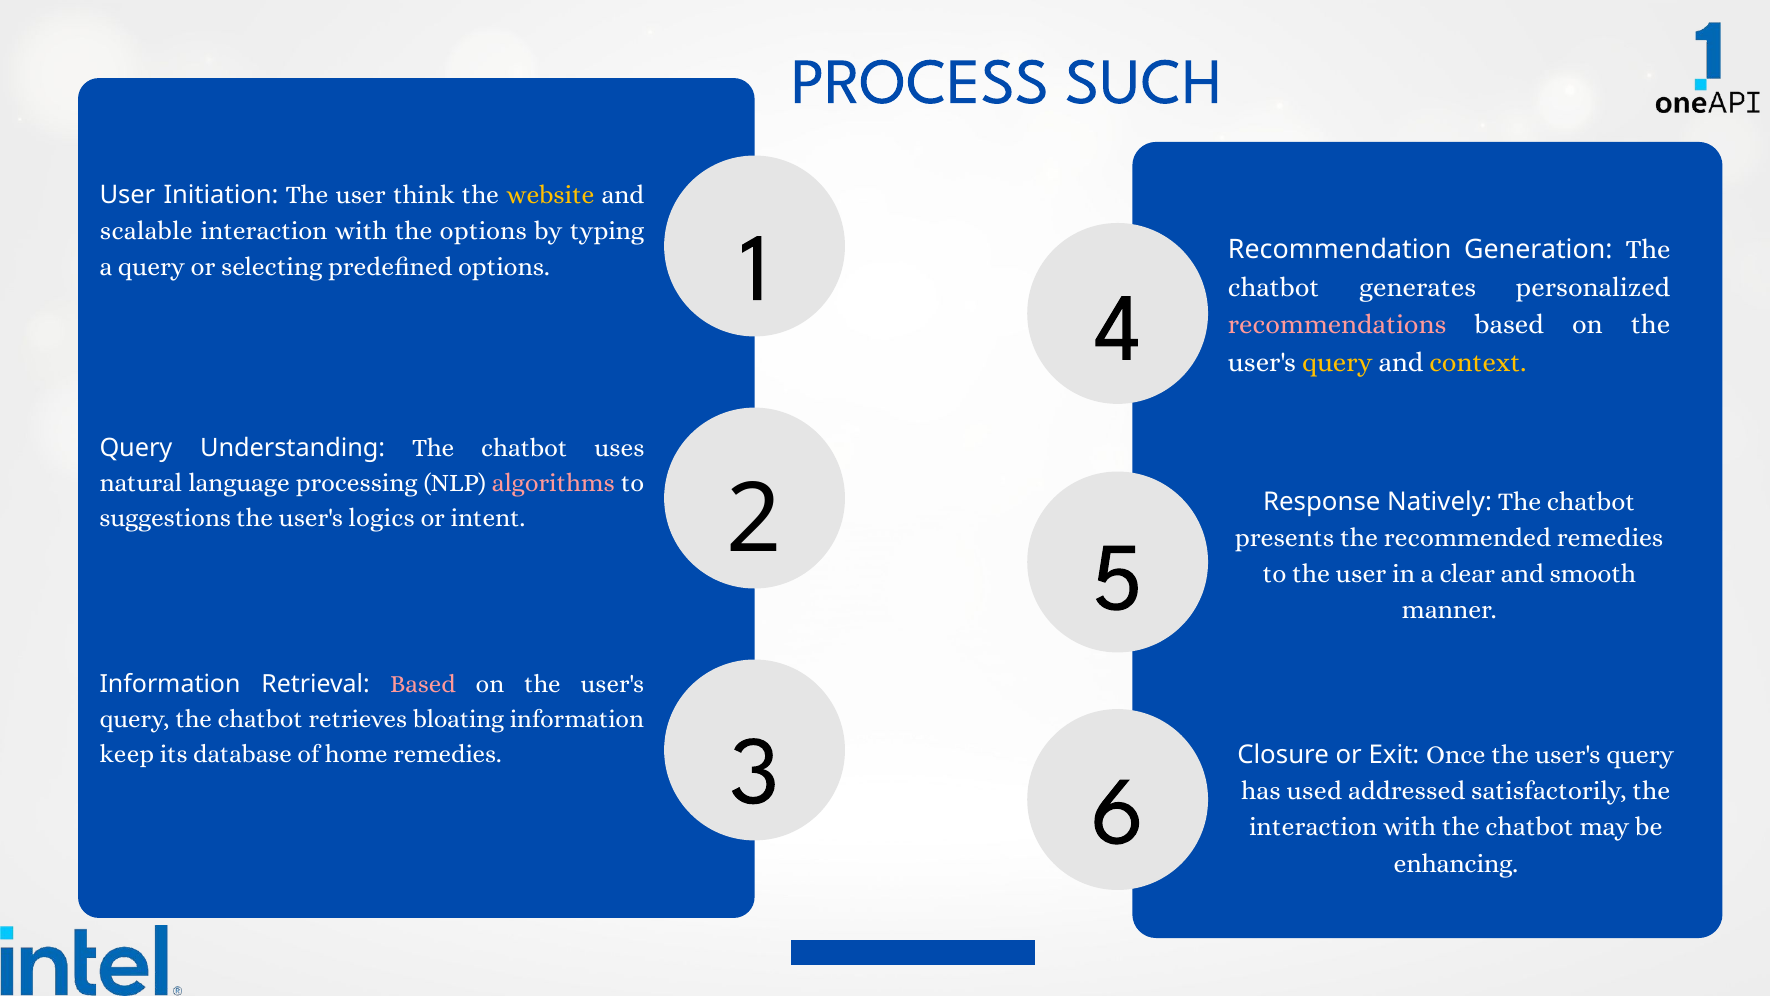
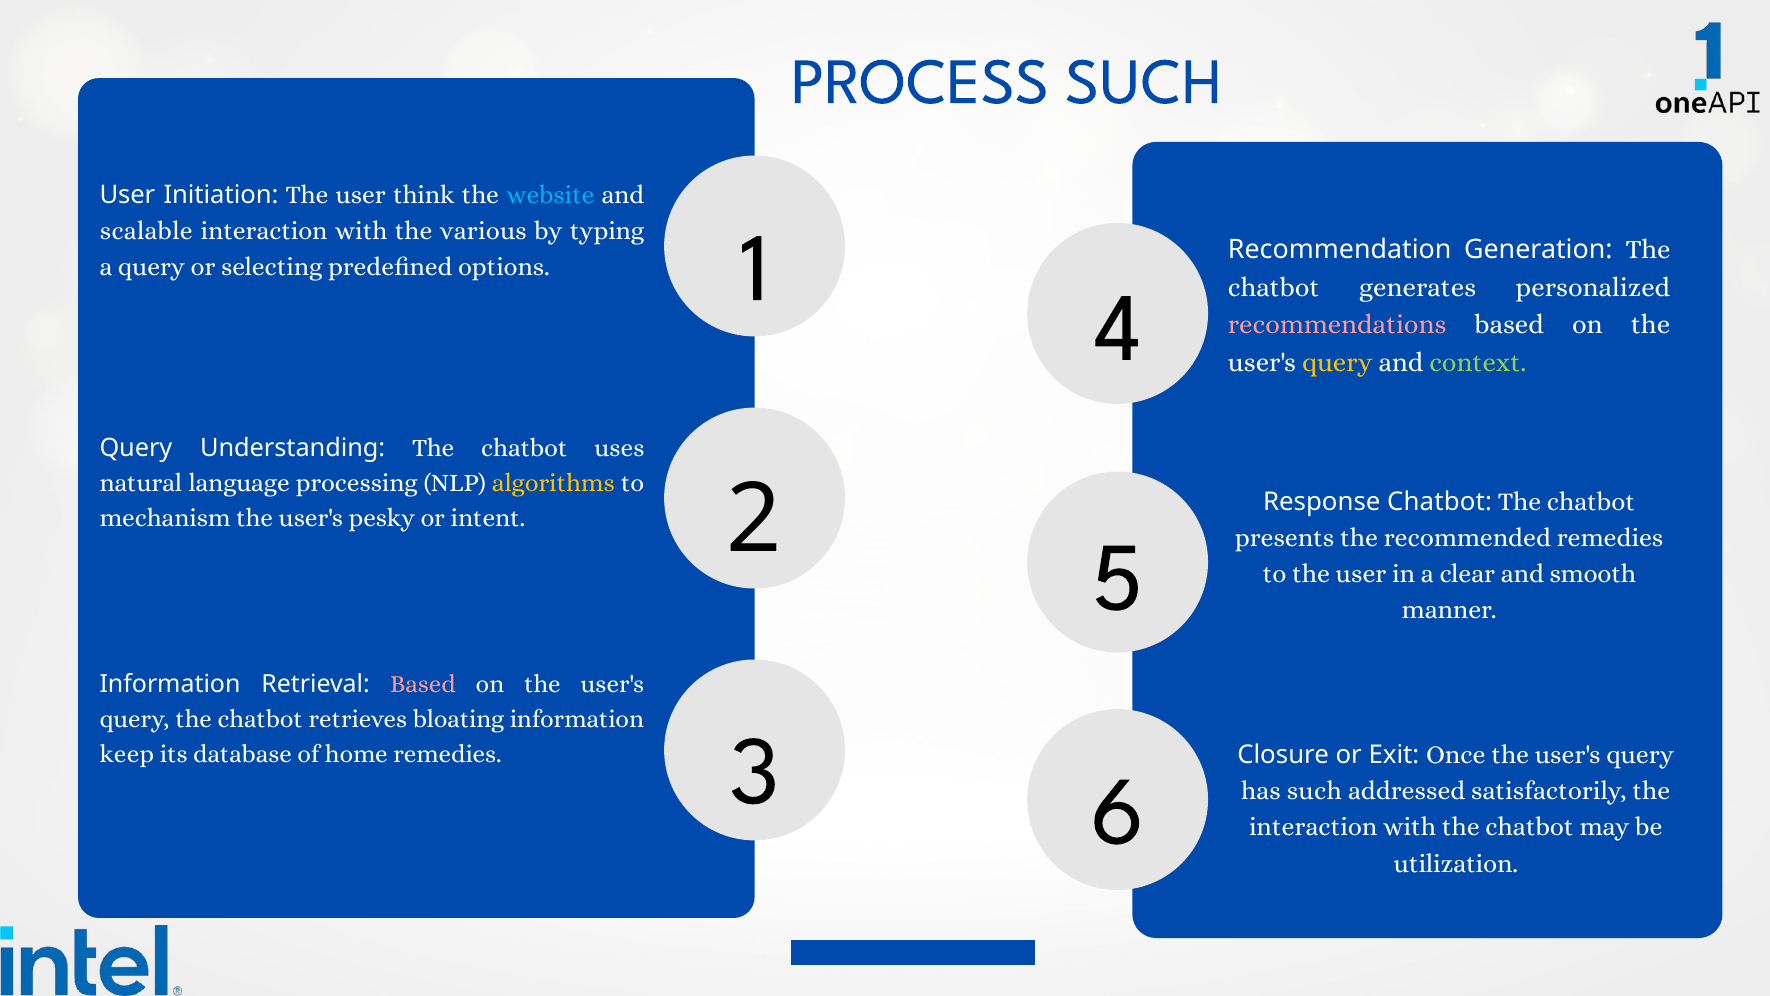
website colour: yellow -> light blue
the options: options -> various
context colour: yellow -> light green
algorithms colour: pink -> yellow
Response Natively: Natively -> Chatbot
suggestions: suggestions -> mechanism
logics: logics -> pesky
has used: used -> such
enhancing: enhancing -> utilization
